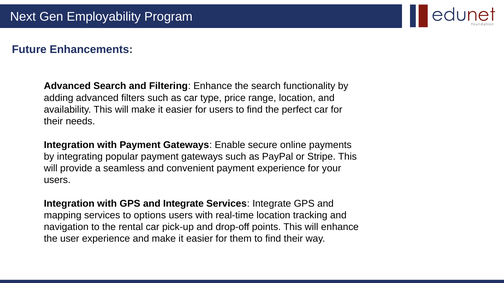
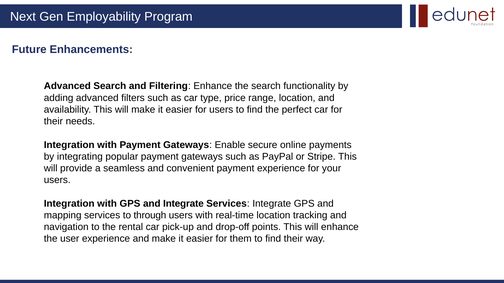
options: options -> through
